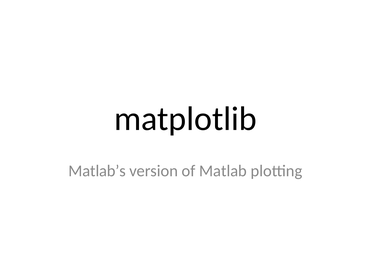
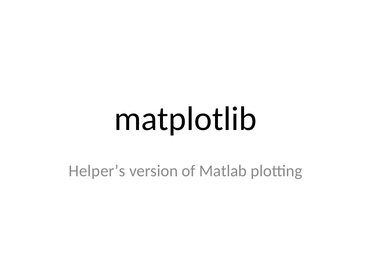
Matlab’s: Matlab’s -> Helper’s
